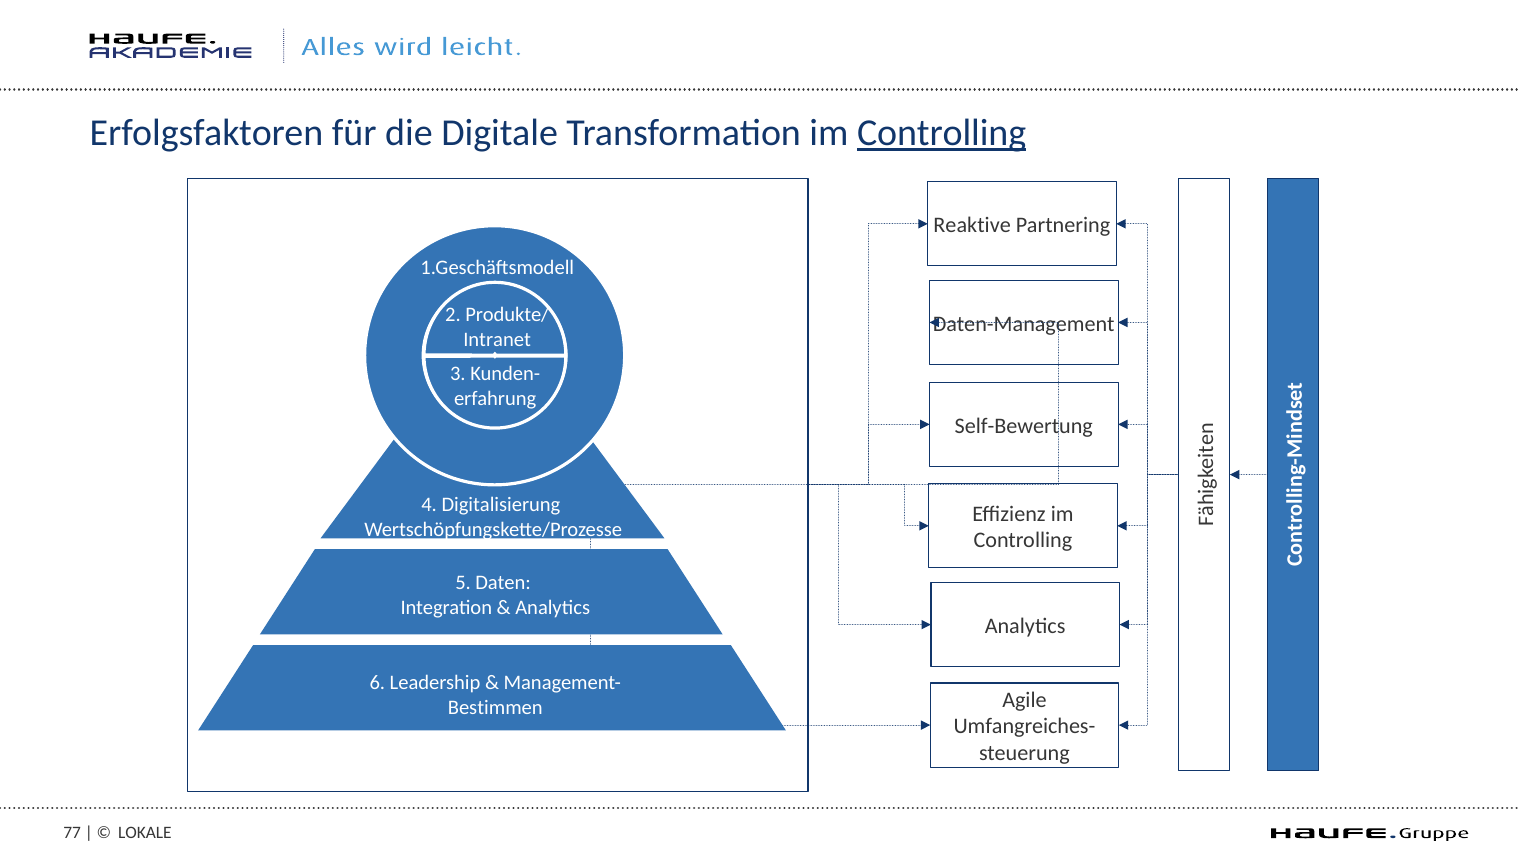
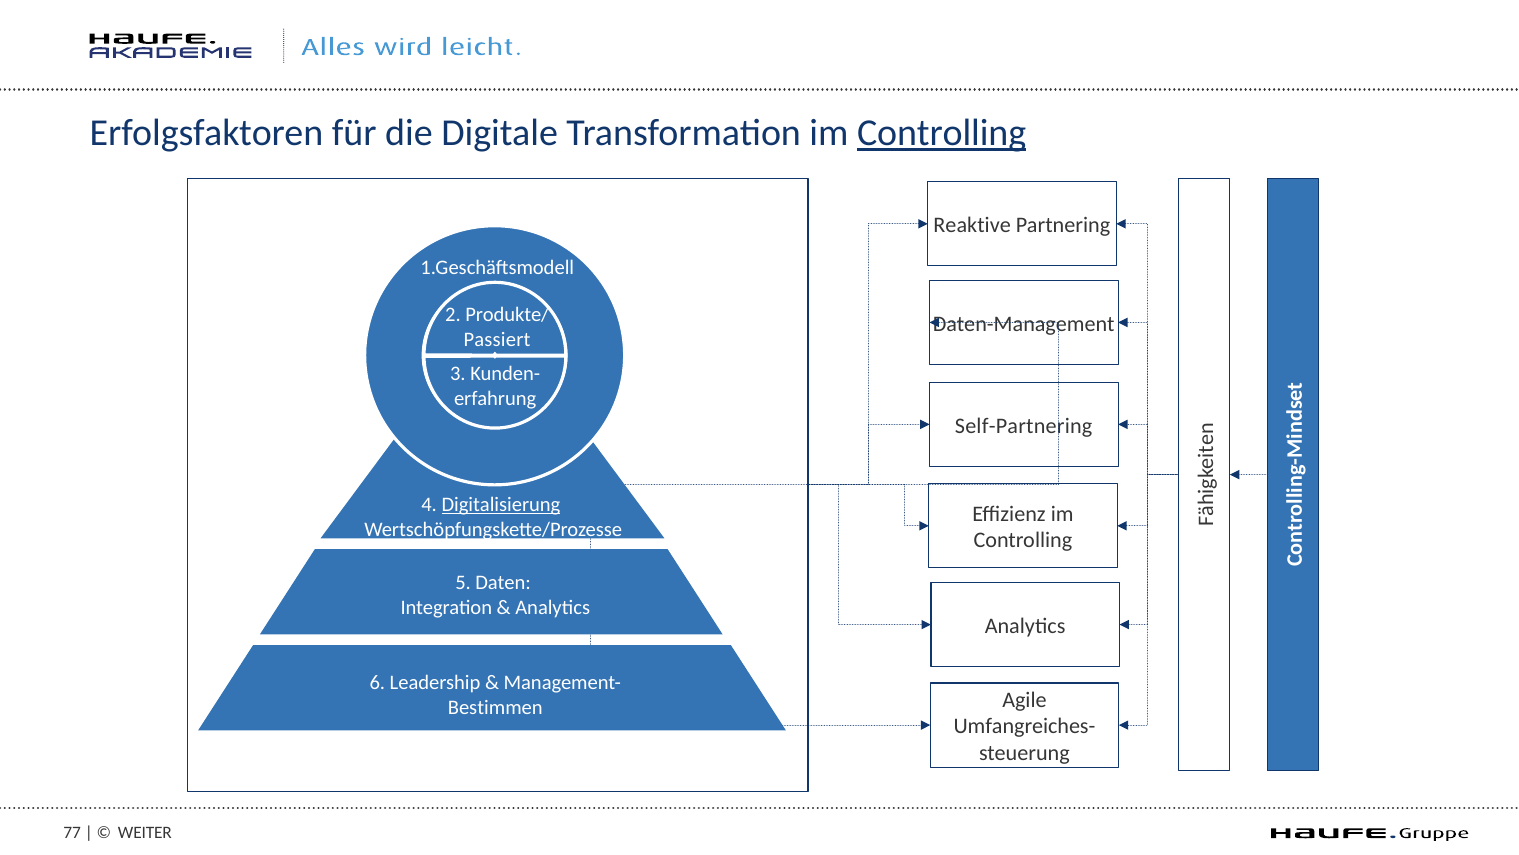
Intranet: Intranet -> Passiert
Self-Bewertung: Self-Bewertung -> Self-Partnering
Digitalisierung underline: none -> present
LOKALE: LOKALE -> WEITER
